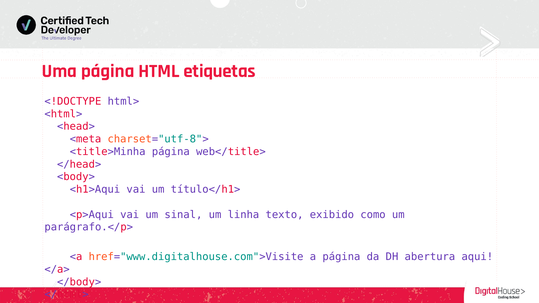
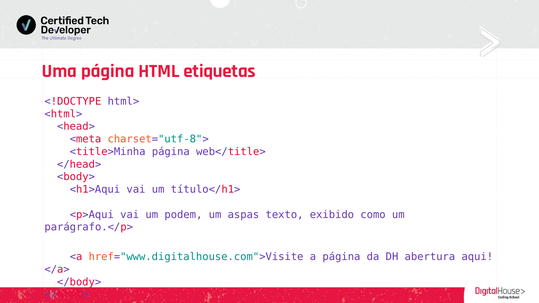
sinal: sinal -> podem
linha: linha -> aspas
